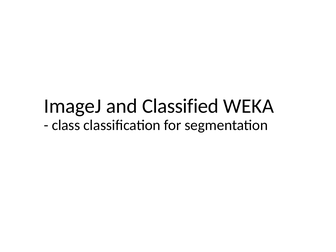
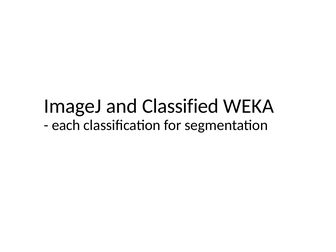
class: class -> each
